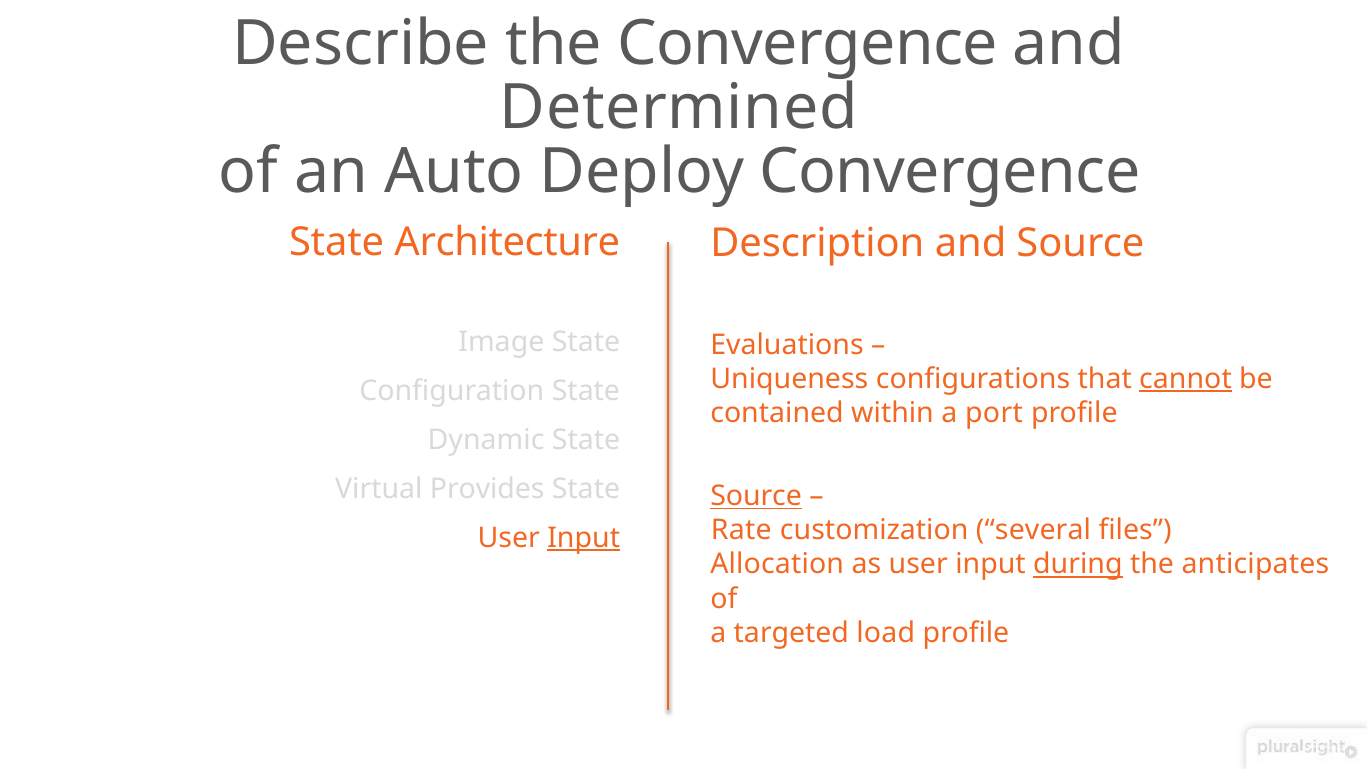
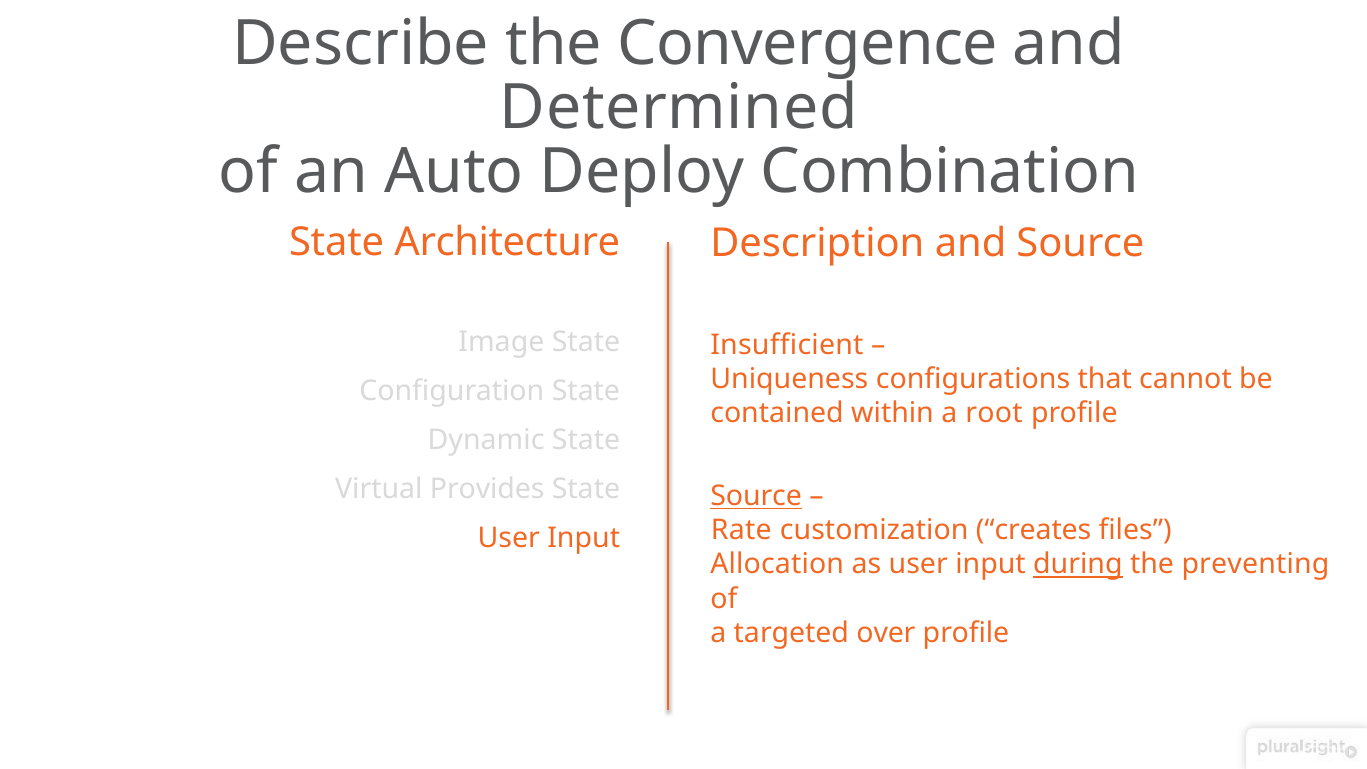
Deploy Convergence: Convergence -> Combination
Evaluations: Evaluations -> Insufficient
cannot underline: present -> none
port: port -> root
several: several -> creates
Input at (584, 538) underline: present -> none
anticipates: anticipates -> preventing
load: load -> over
